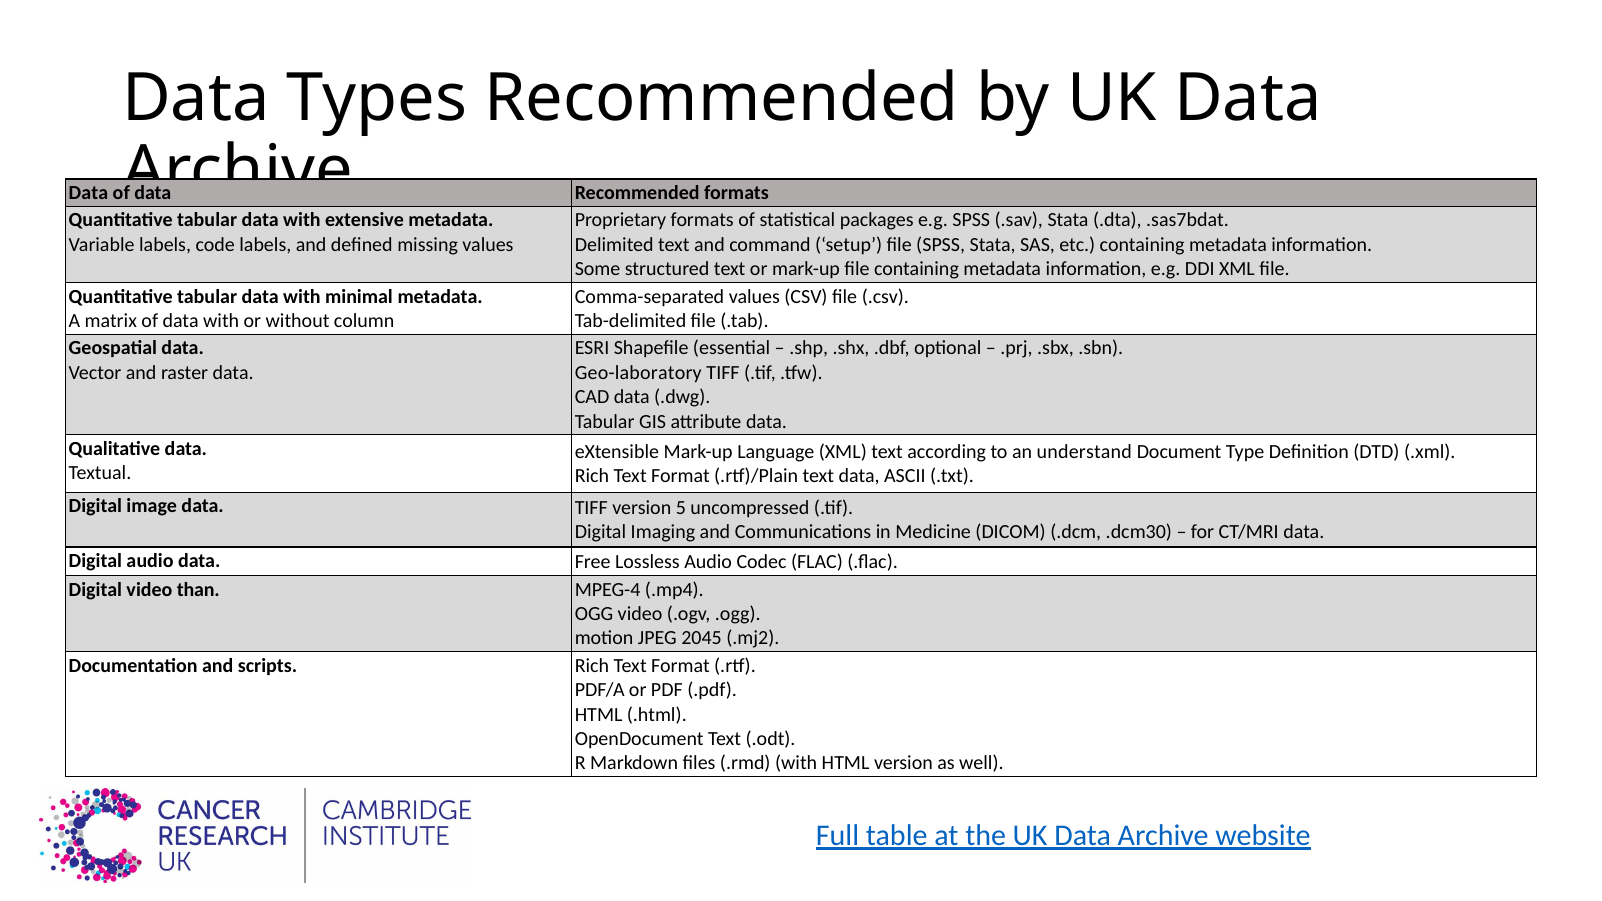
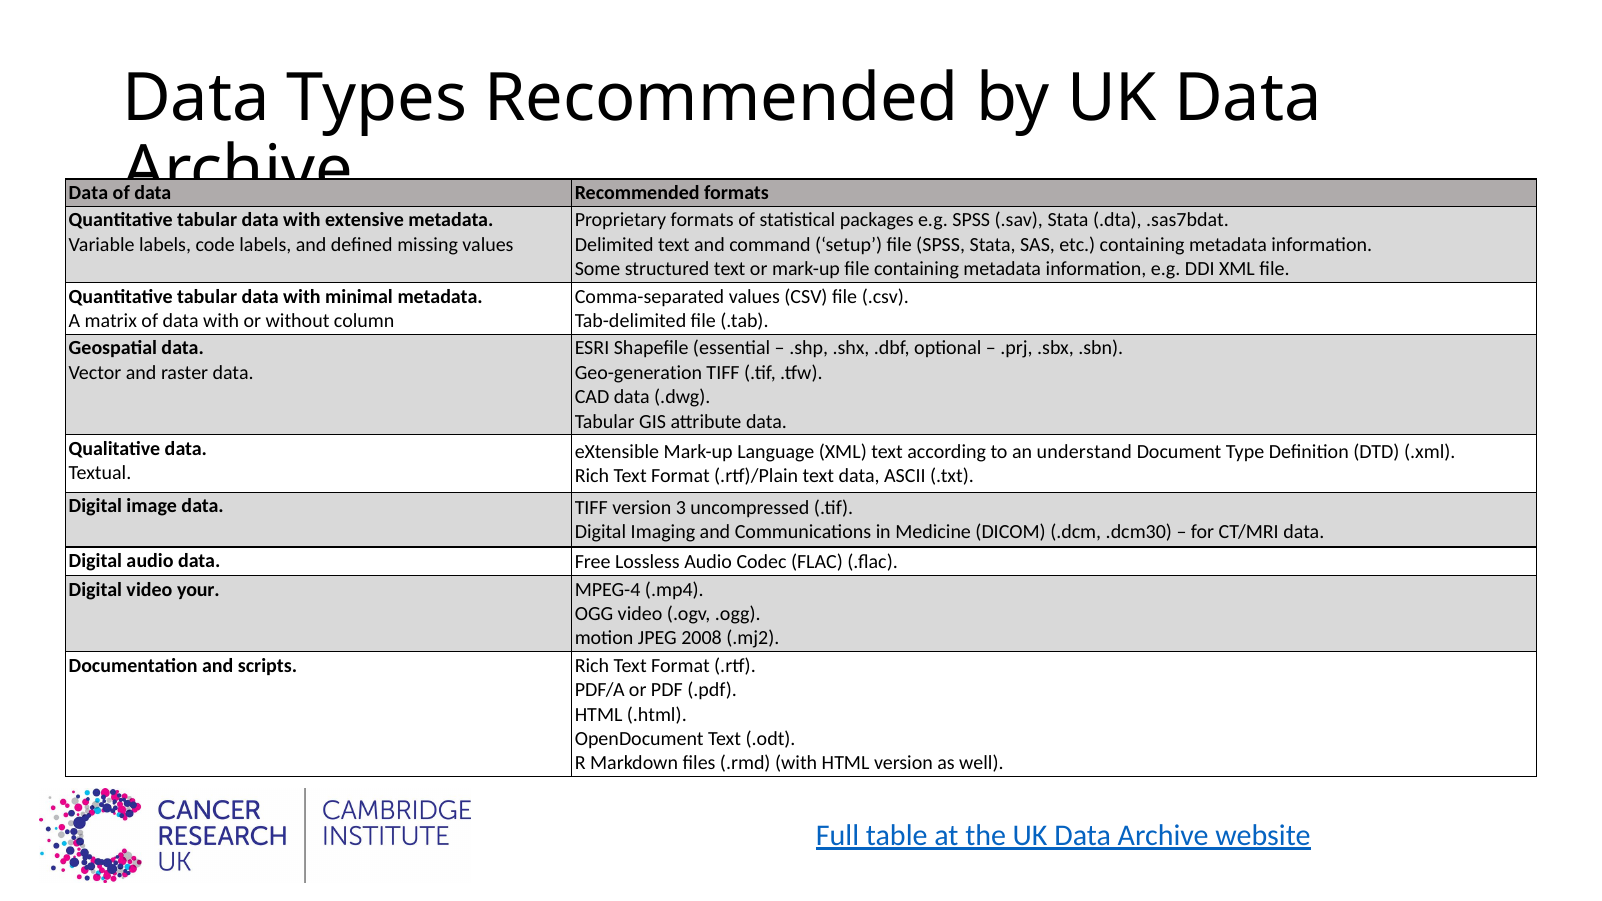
Geo-laboratory: Geo-laboratory -> Geo-generation
5: 5 -> 3
than: than -> your
2045: 2045 -> 2008
